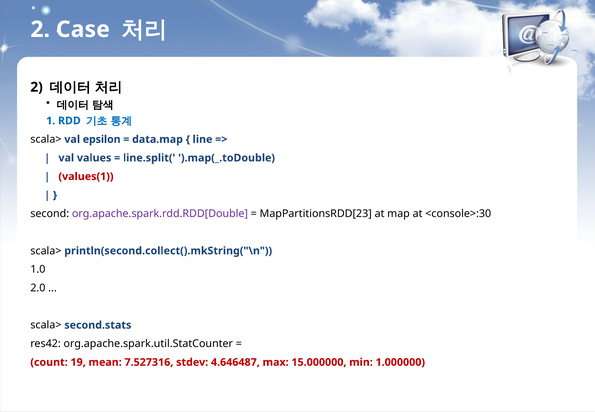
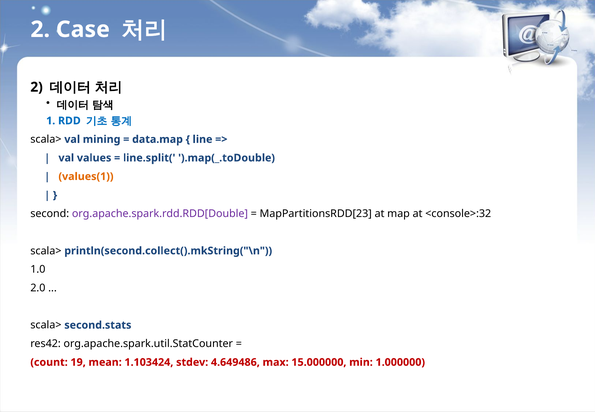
epsilon: epsilon -> mining
values(1 colour: red -> orange
<console>:30: <console>:30 -> <console>:32
7.527316: 7.527316 -> 1.103424
4.646487: 4.646487 -> 4.649486
